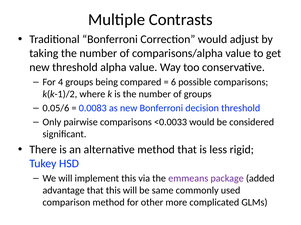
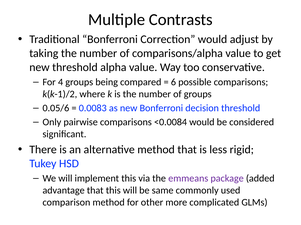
<0.0033: <0.0033 -> <0.0084
